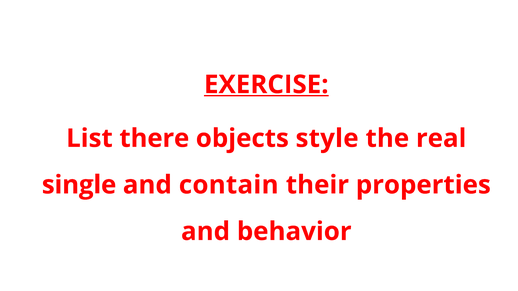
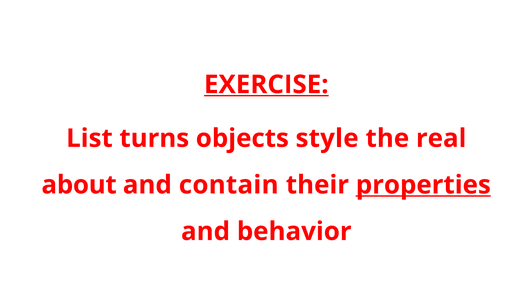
there: there -> turns
single: single -> about
properties underline: none -> present
